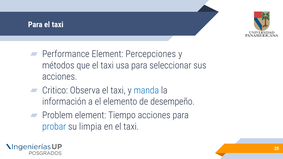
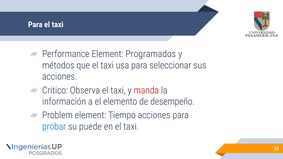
Percepciones: Percepciones -> Programados
manda colour: blue -> red
limpia: limpia -> puede
